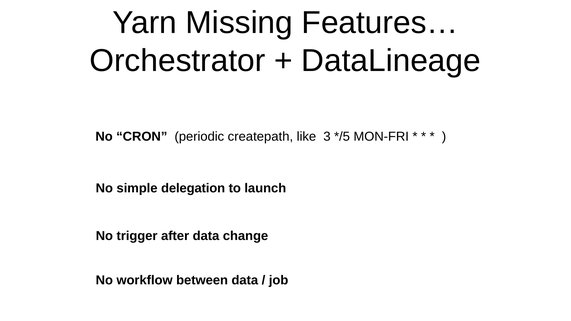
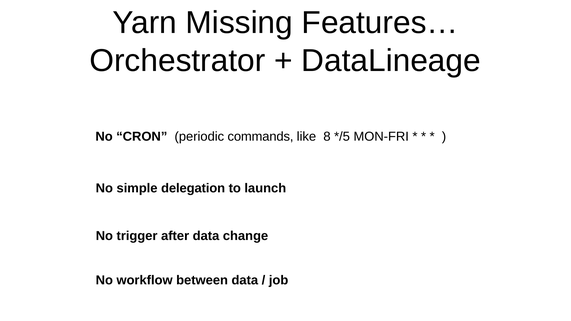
createpath: createpath -> commands
3: 3 -> 8
